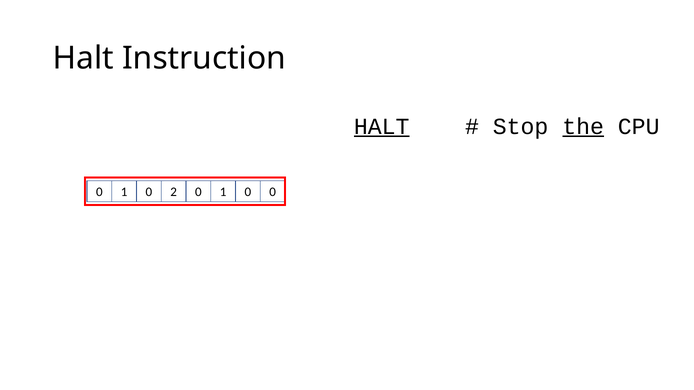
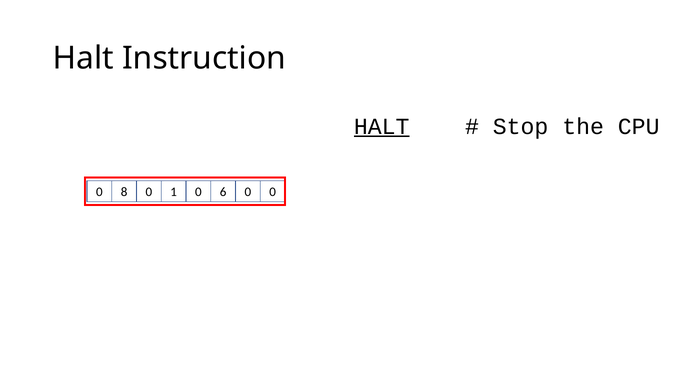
the underline: present -> none
1 at (124, 192): 1 -> 8
2: 2 -> 1
1 at (223, 192): 1 -> 6
